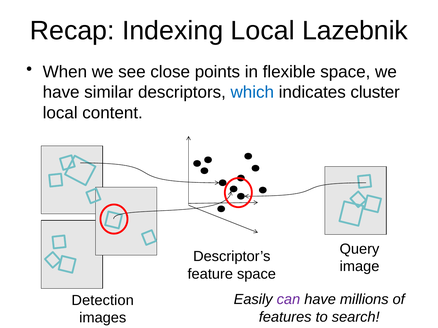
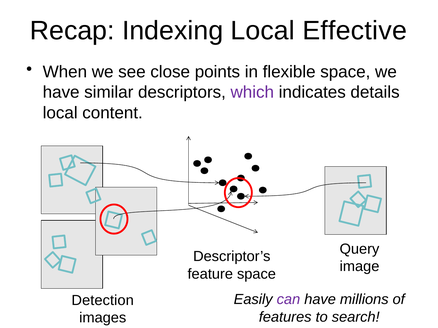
Lazebnik: Lazebnik -> Effective
which colour: blue -> purple
cluster: cluster -> details
